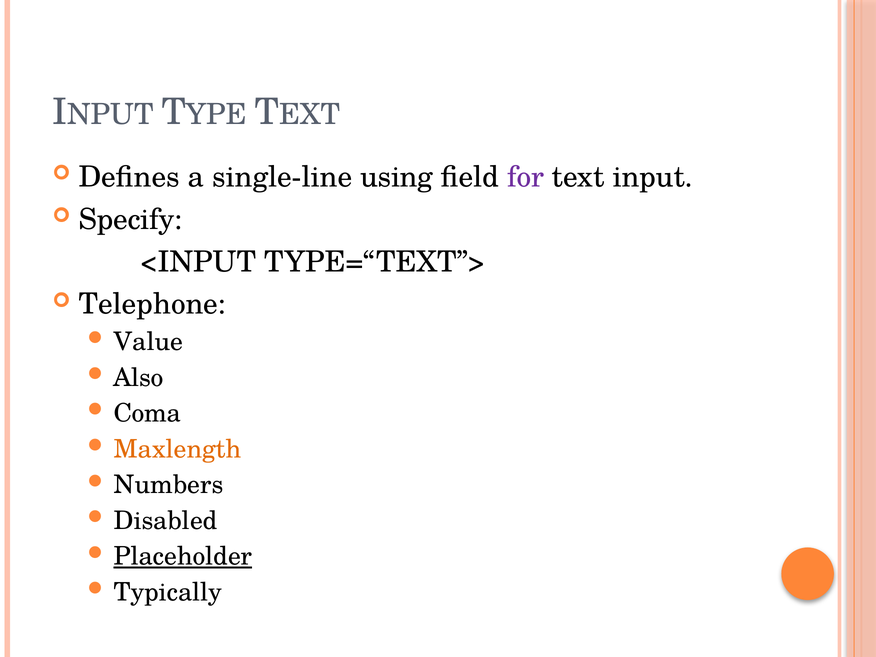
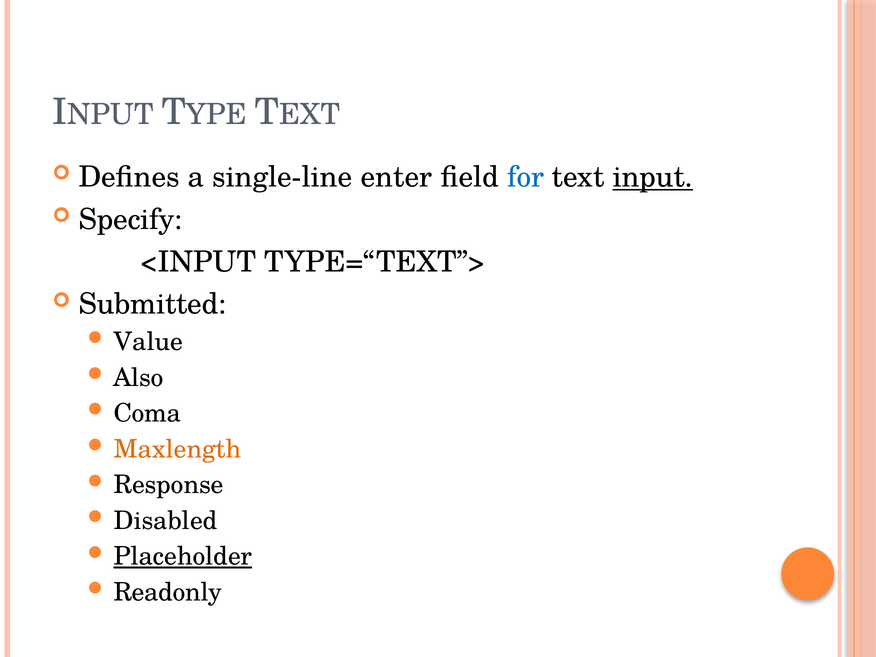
using: using -> enter
for colour: purple -> blue
input underline: none -> present
Telephone: Telephone -> Submitted
Numbers: Numbers -> Response
Typically: Typically -> Readonly
